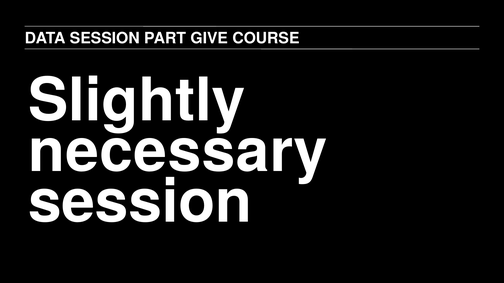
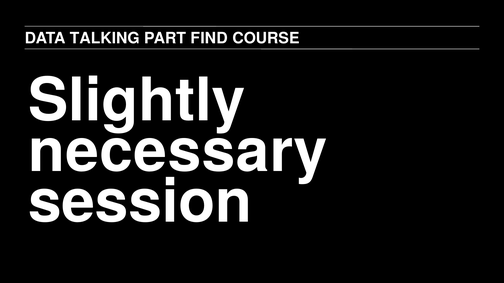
DATA SESSION: SESSION -> TALKING
GIVE: GIVE -> FIND
